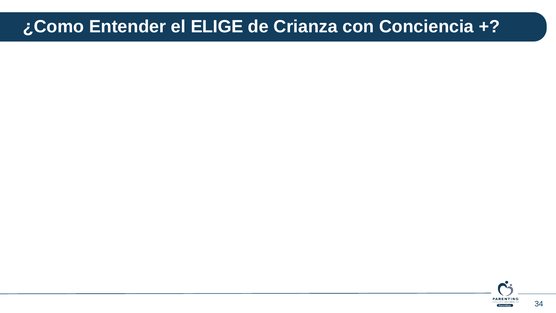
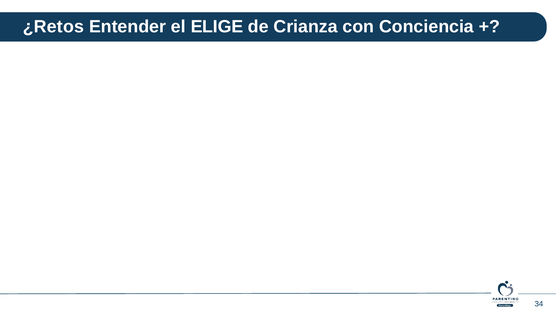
¿Como: ¿Como -> ¿Retos
